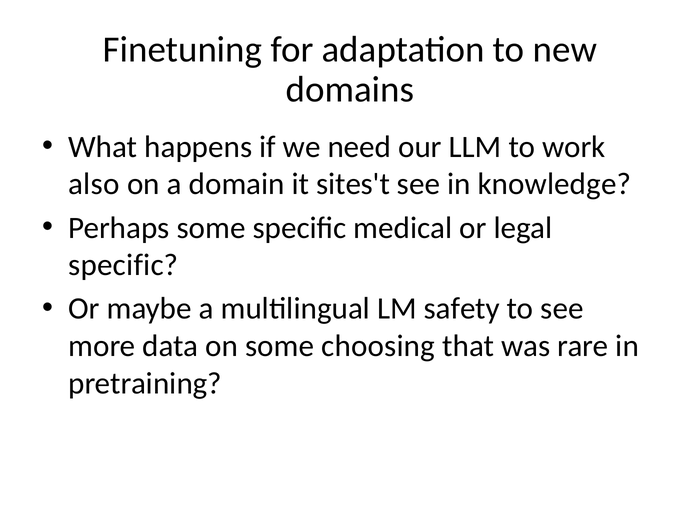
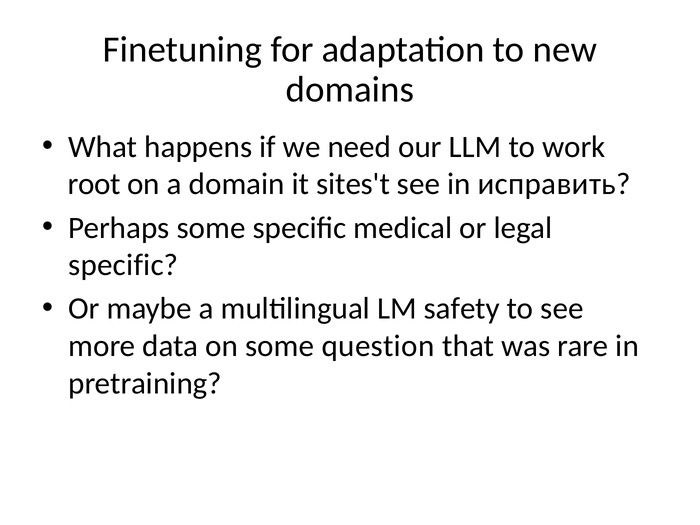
also: also -> root
knowledge: knowledge -> исправить
choosing: choosing -> question
